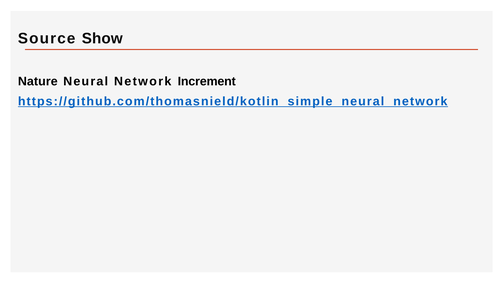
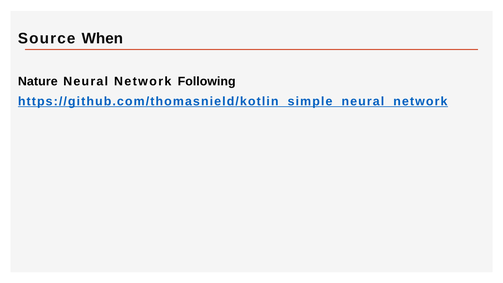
Show: Show -> When
Increment: Increment -> Following
